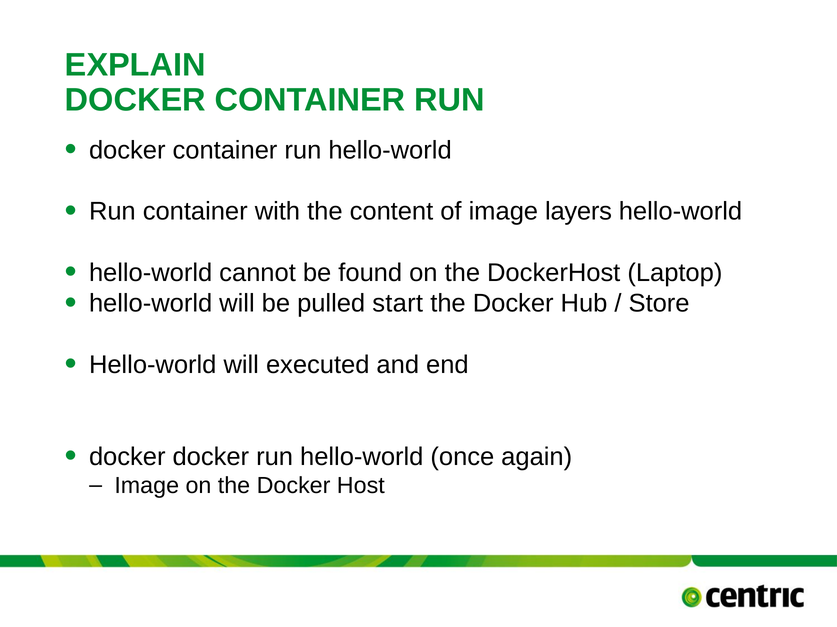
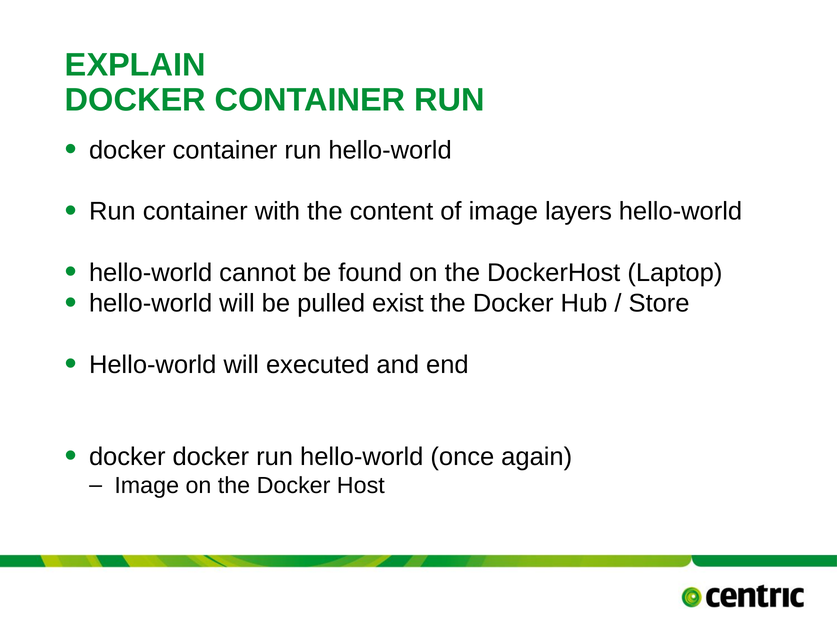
start: start -> exist
